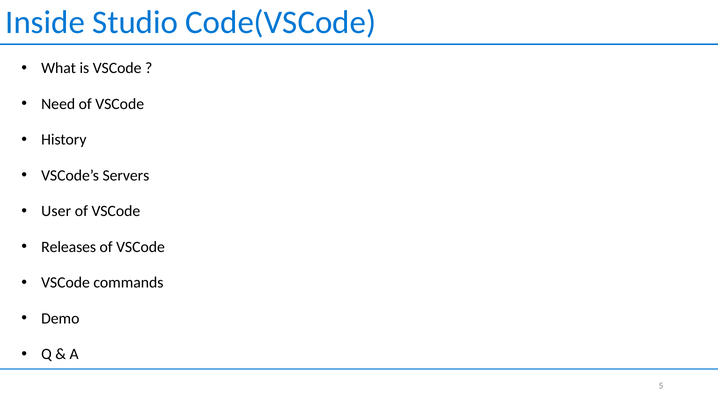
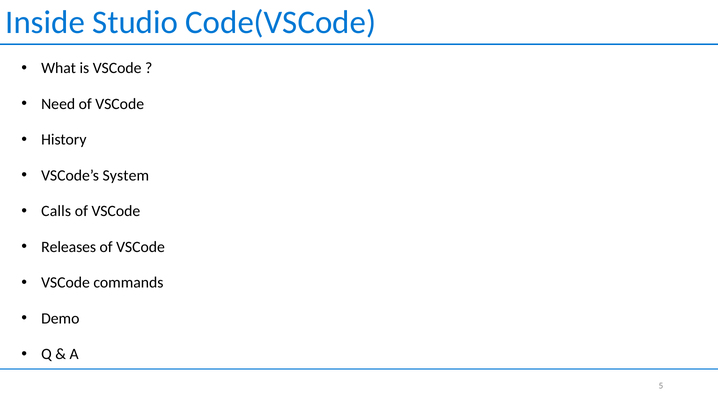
Servers: Servers -> System
User: User -> Calls
